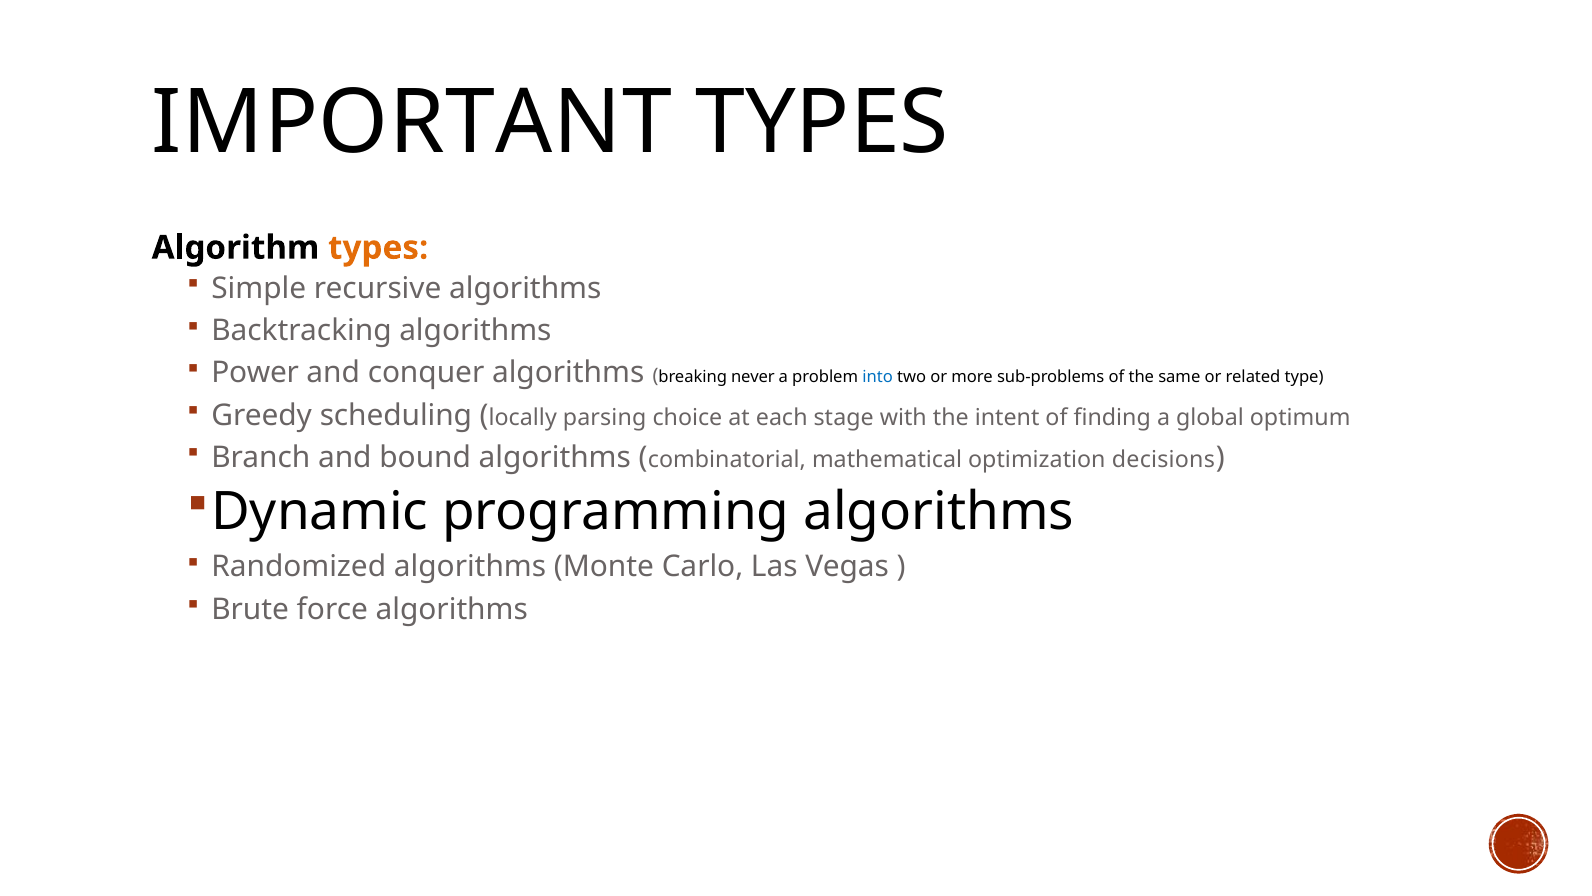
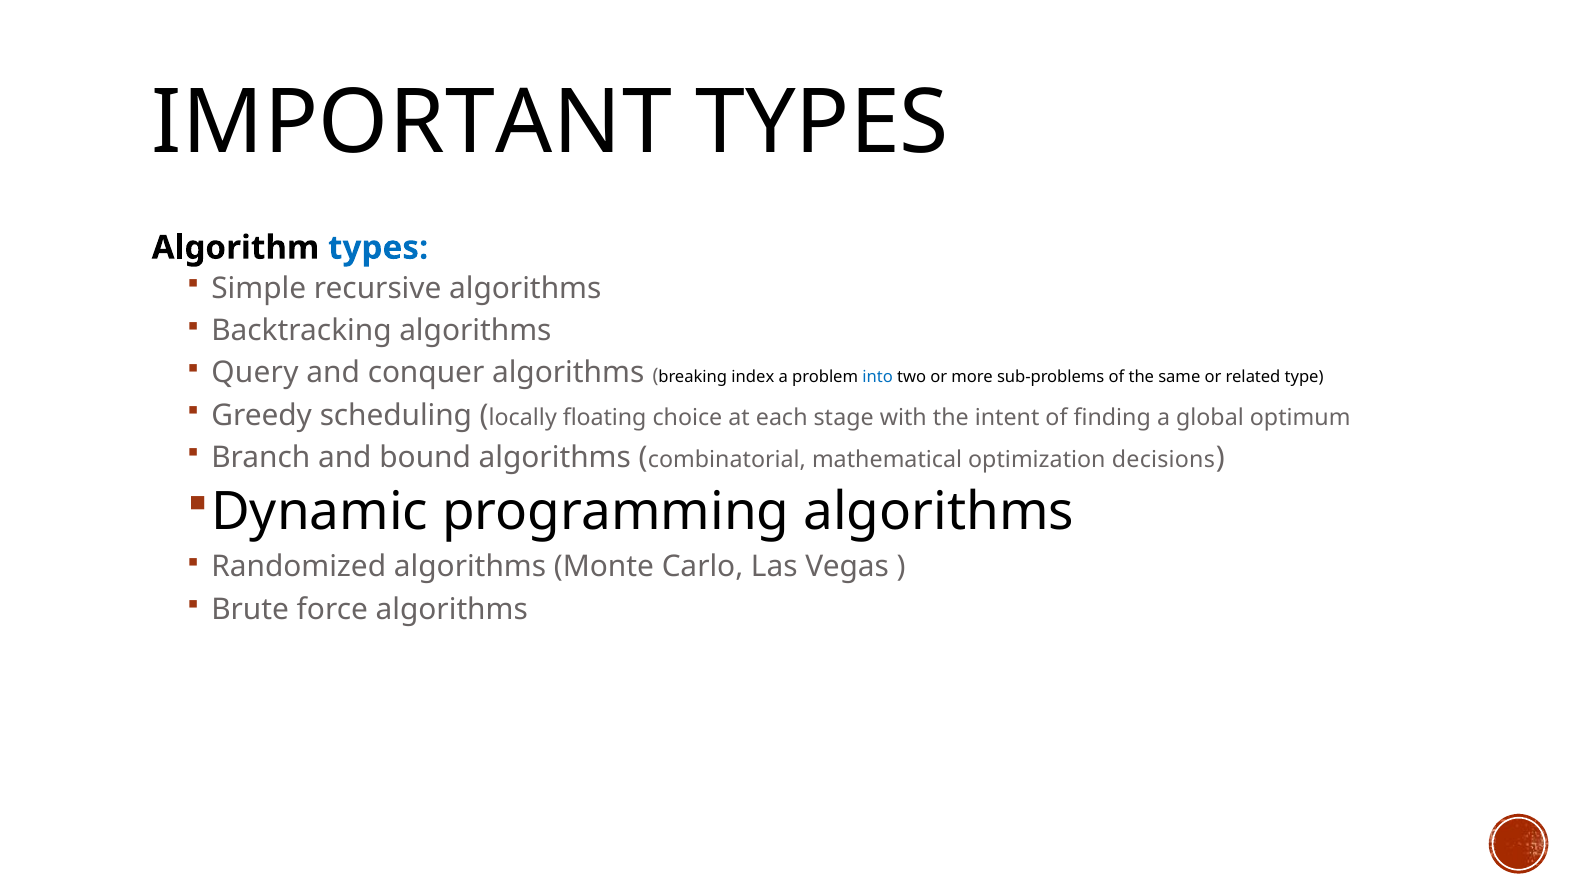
types at (378, 248) colour: orange -> blue
Power: Power -> Query
never: never -> index
parsing: parsing -> floating
